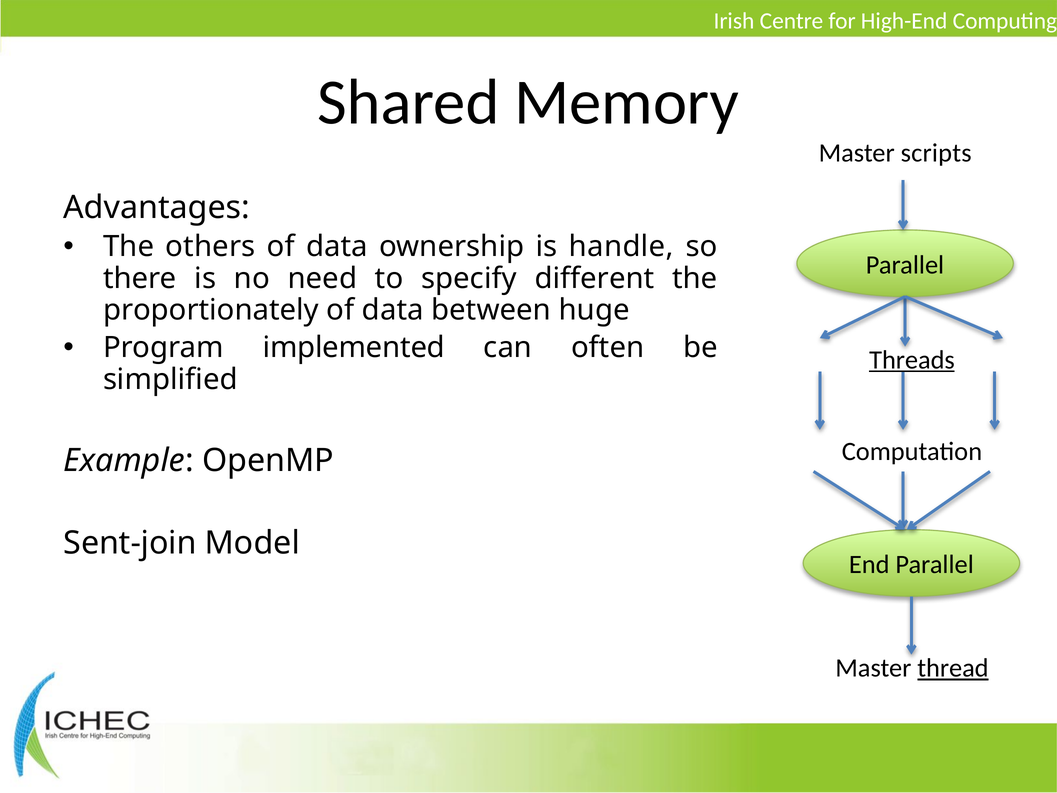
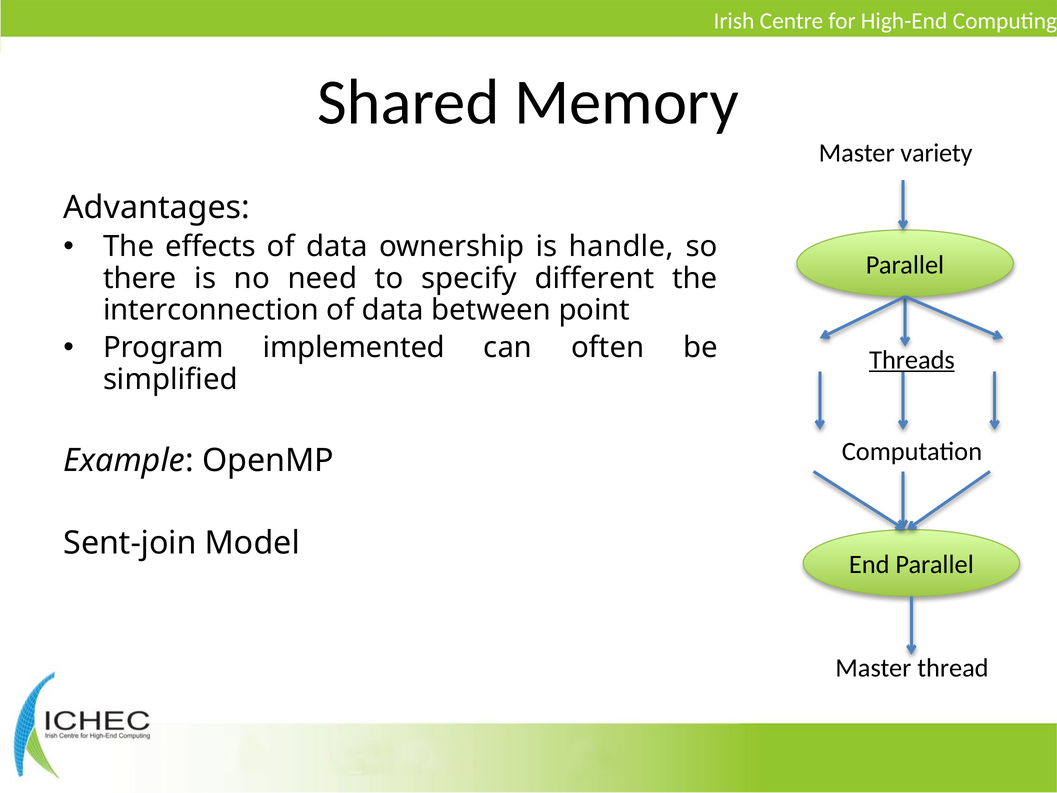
scripts: scripts -> variety
others: others -> effects
proportionately: proportionately -> interconnection
huge: huge -> point
thread underline: present -> none
